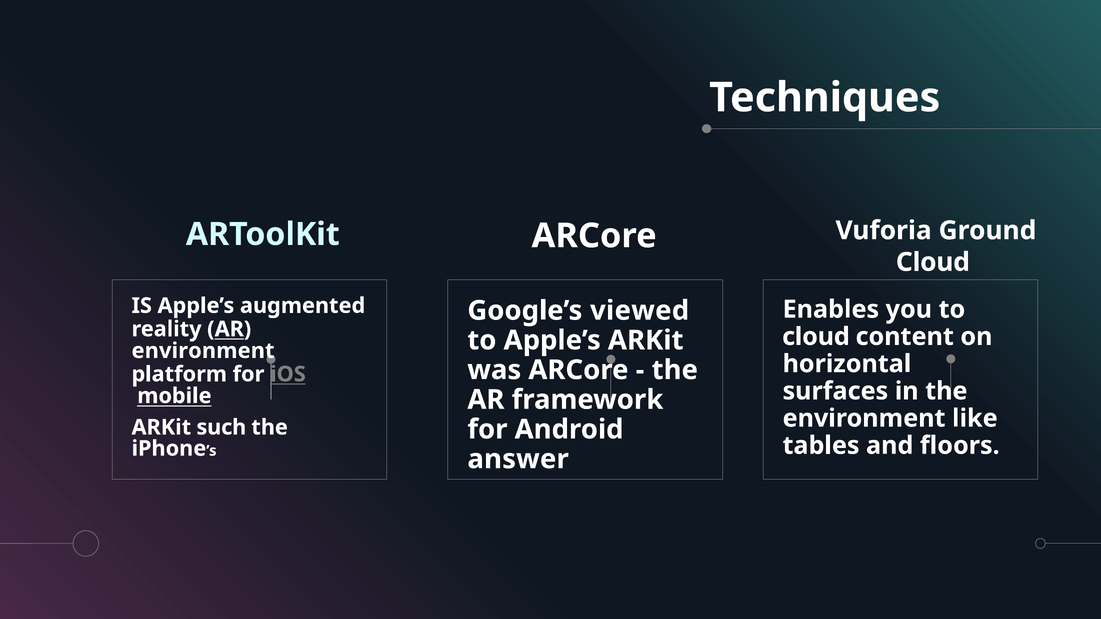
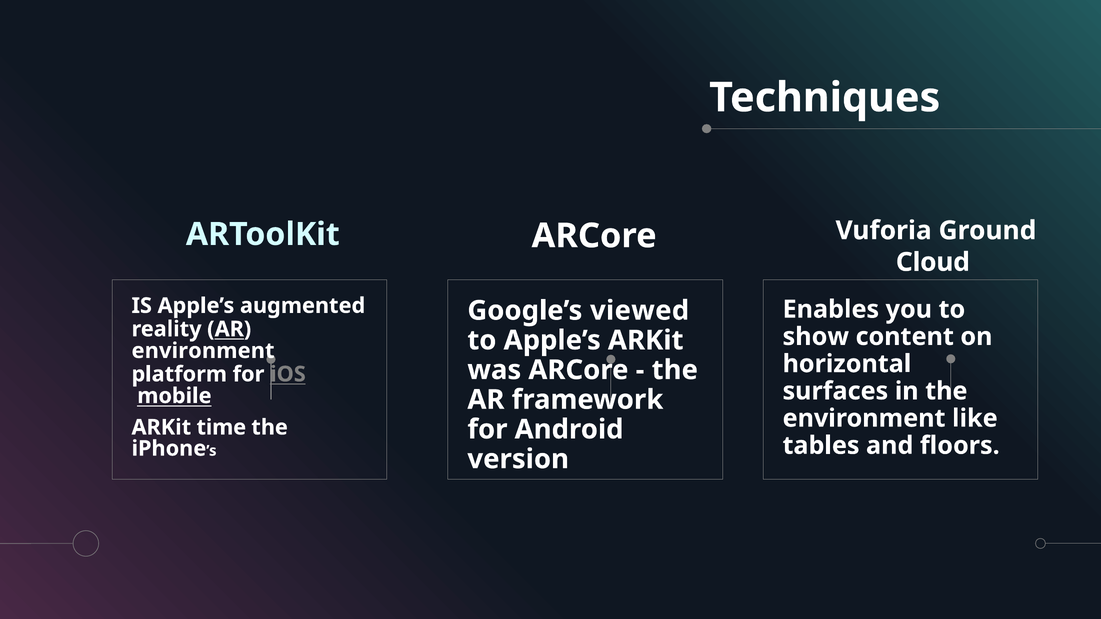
cloud at (816, 337): cloud -> show
such: such -> time
answer: answer -> version
